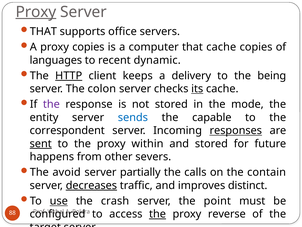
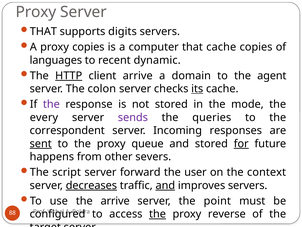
Proxy at (36, 12) underline: present -> none
office: office -> digits
client keeps: keeps -> arrive
delivery: delivery -> domain
being: being -> agent
entity: entity -> every
sends colour: blue -> purple
capable: capable -> queries
responses underline: present -> none
within: within -> queue
for underline: none -> present
avoid: avoid -> script
partially: partially -> forward
calls: calls -> user
contain: contain -> context
and at (165, 185) underline: none -> present
improves distinct: distinct -> servers
use underline: present -> none
the crash: crash -> arrive
